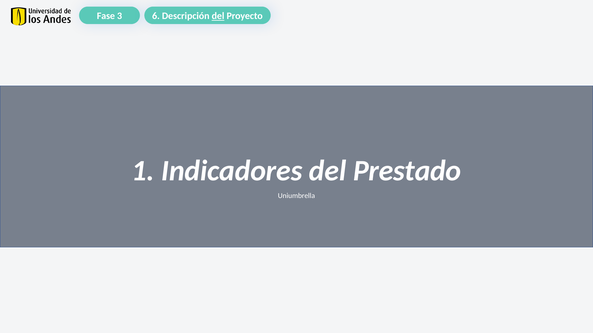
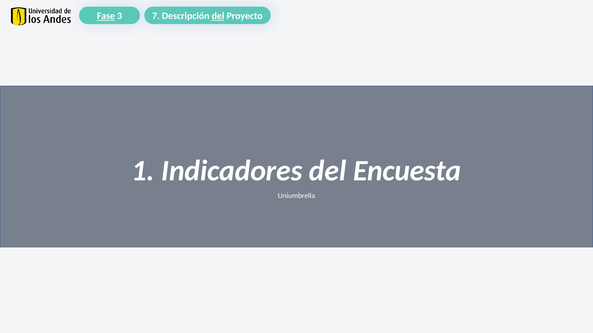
Fase underline: none -> present
6: 6 -> 7
Prestado: Prestado -> Encuesta
